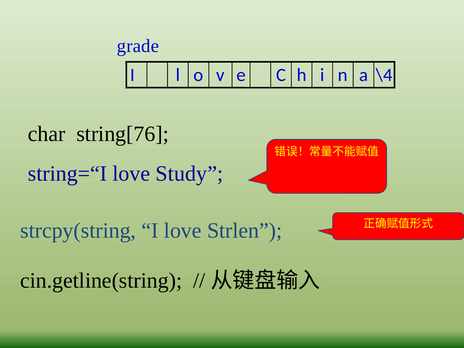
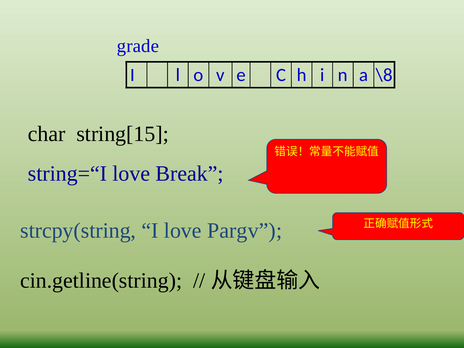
\4: \4 -> \8
string[76: string[76 -> string[15
Study: Study -> Break
Strlen: Strlen -> Pargv
